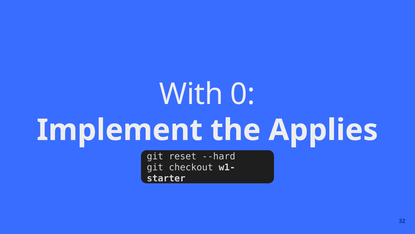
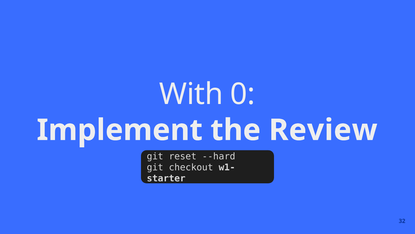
Applies: Applies -> Review
